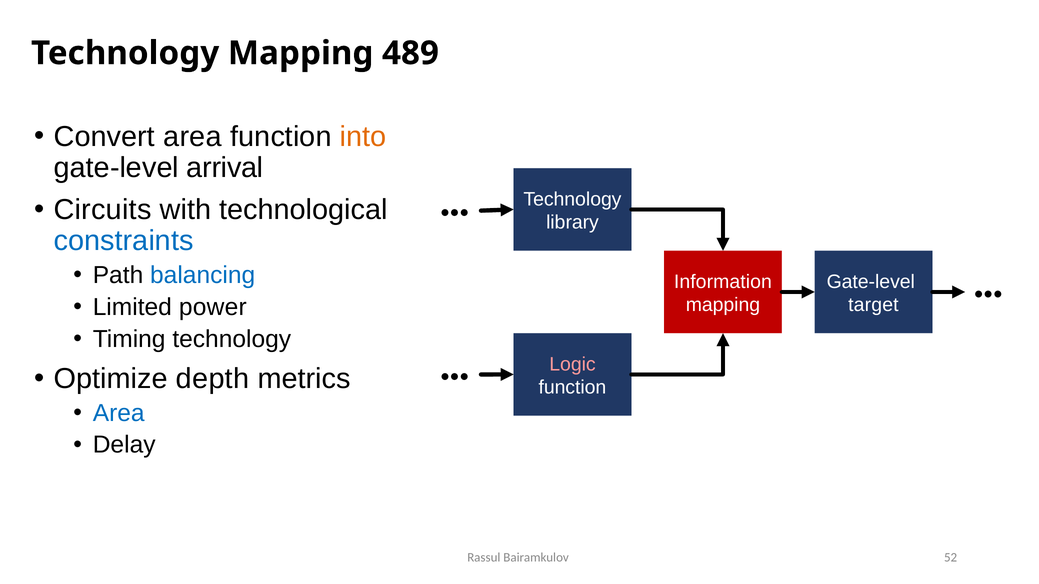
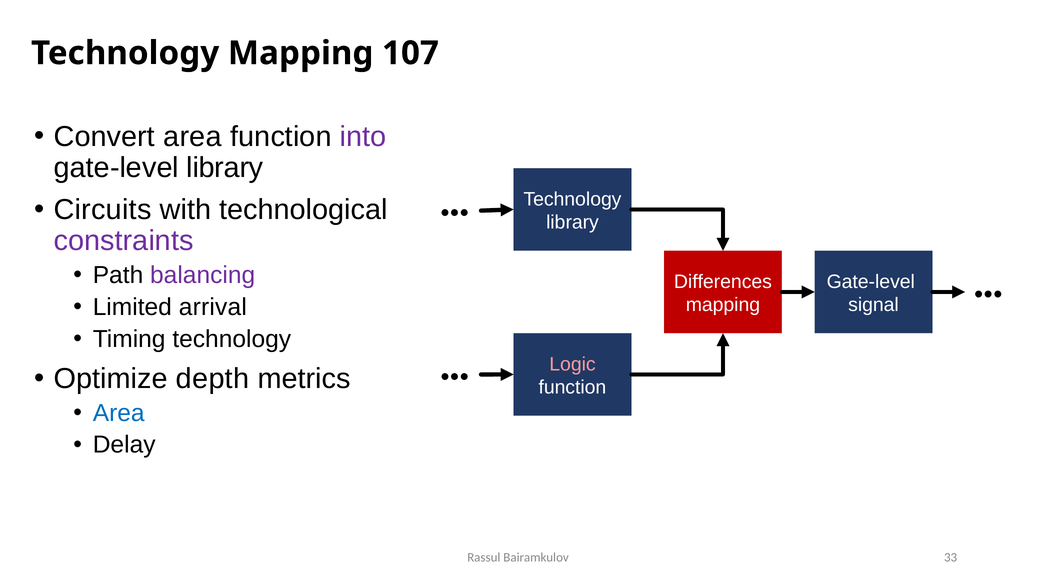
489: 489 -> 107
into colour: orange -> purple
gate-level arrival: arrival -> library
constraints colour: blue -> purple
balancing colour: blue -> purple
Information: Information -> Differences
power: power -> arrival
target: target -> signal
52: 52 -> 33
